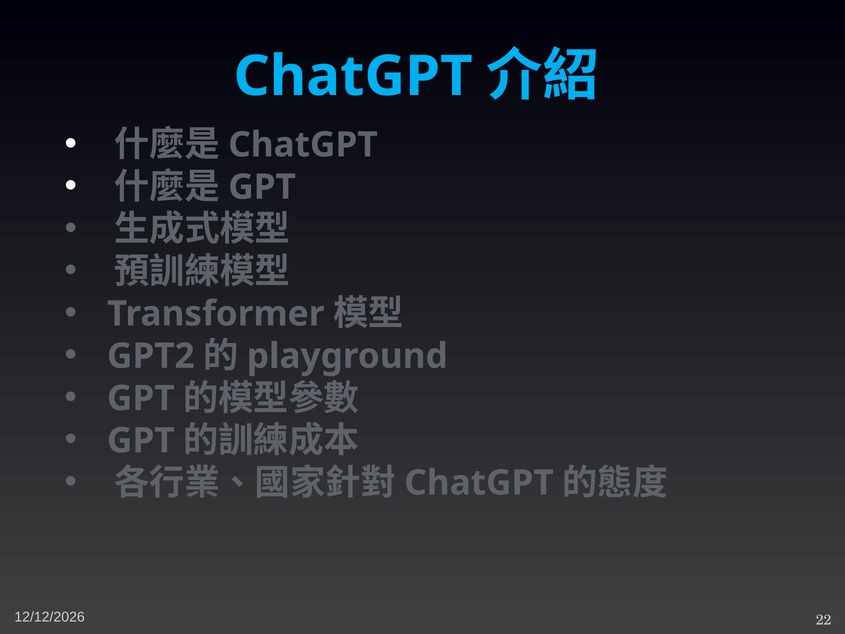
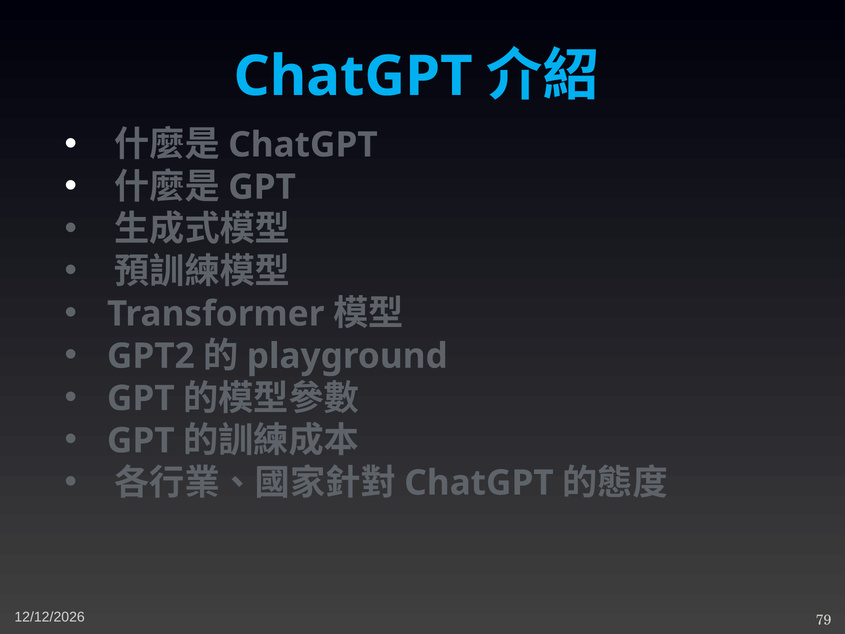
22: 22 -> 79
